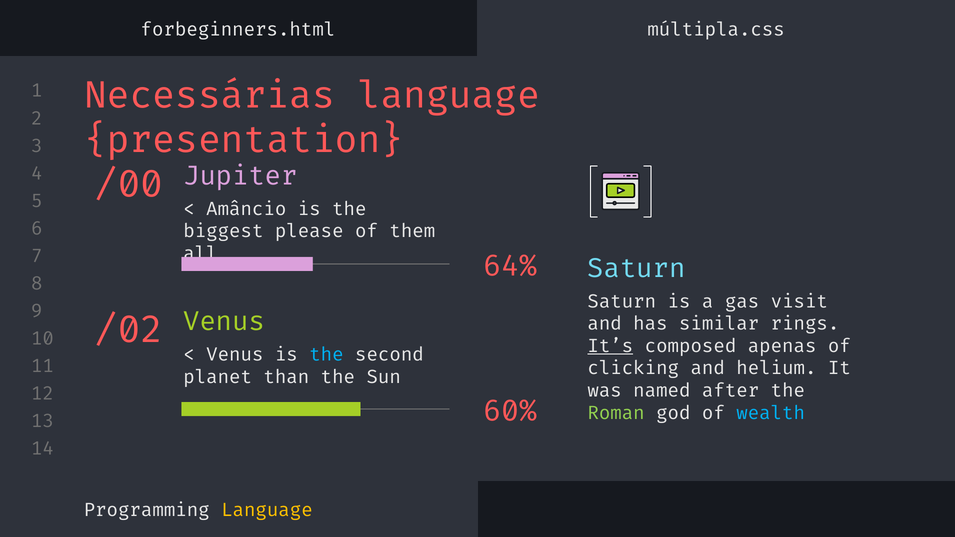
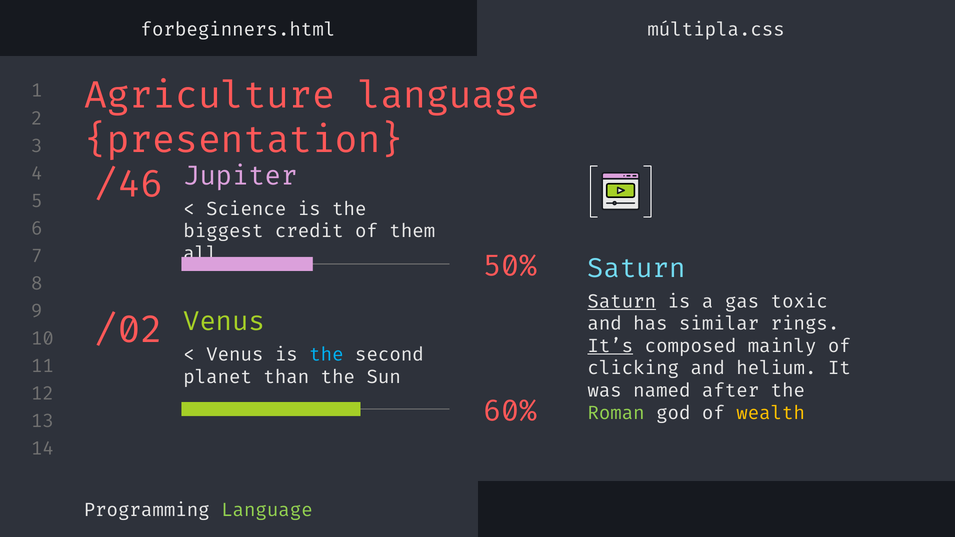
Necessárias: Necessárias -> Agriculture
/00: /00 -> /46
Amâncio: Amâncio -> Science
please: please -> credit
64%: 64% -> 50%
Saturn at (622, 302) underline: none -> present
visit: visit -> toxic
apenas: apenas -> mainly
wealth colour: light blue -> yellow
Language at (267, 510) colour: yellow -> light green
